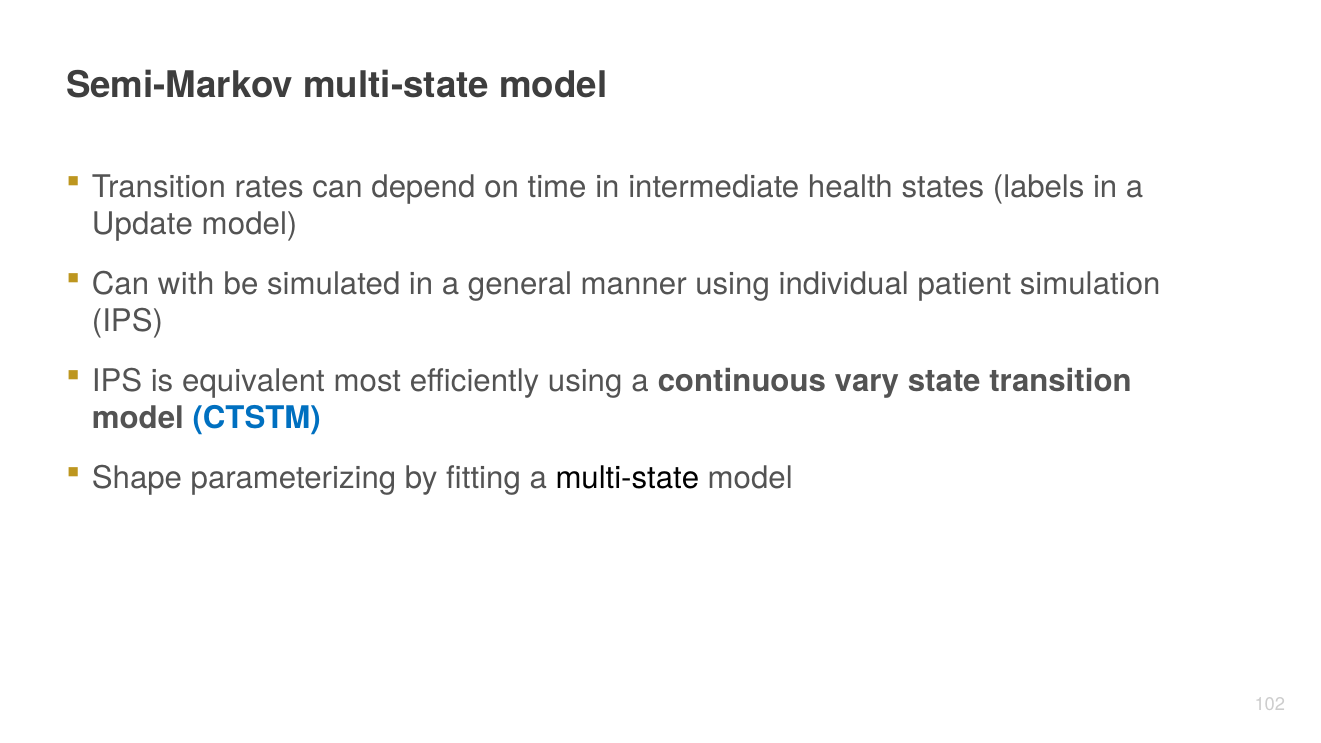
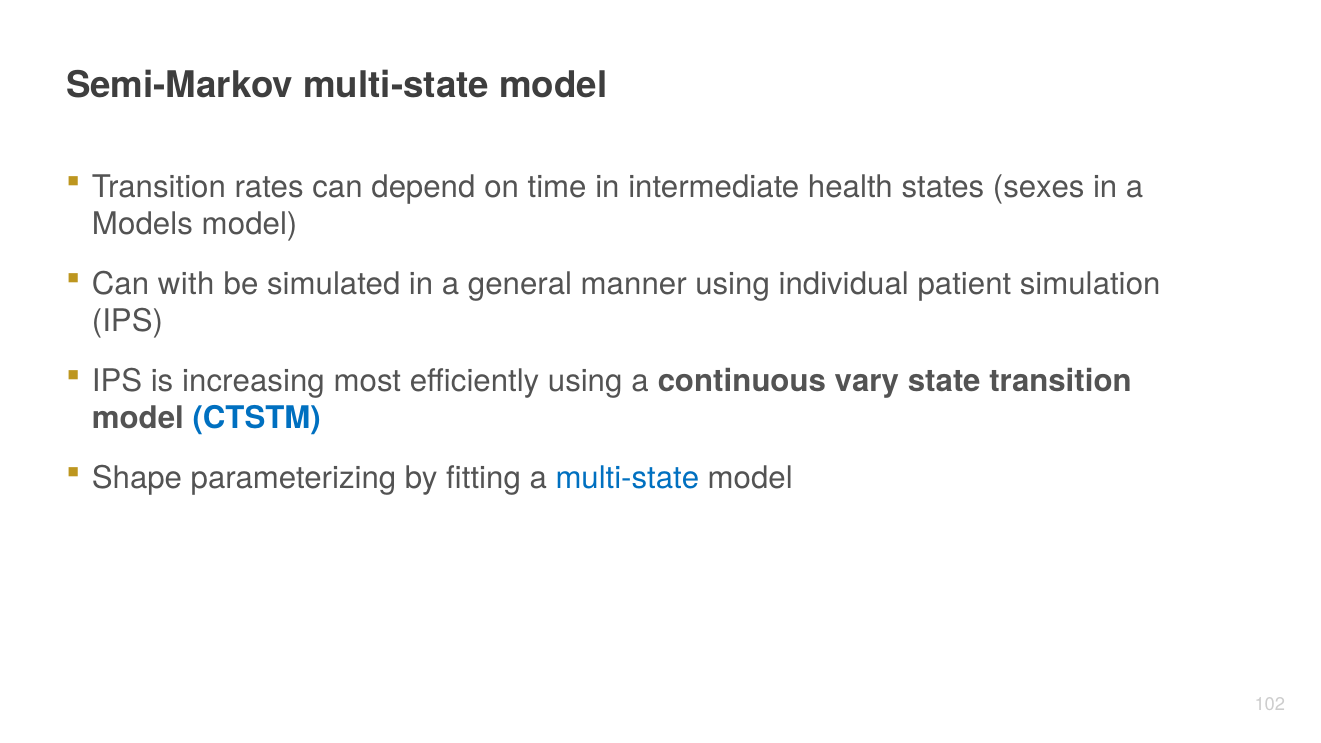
labels: labels -> sexes
Update: Update -> Models
equivalent: equivalent -> increasing
multi-state at (627, 478) colour: black -> blue
